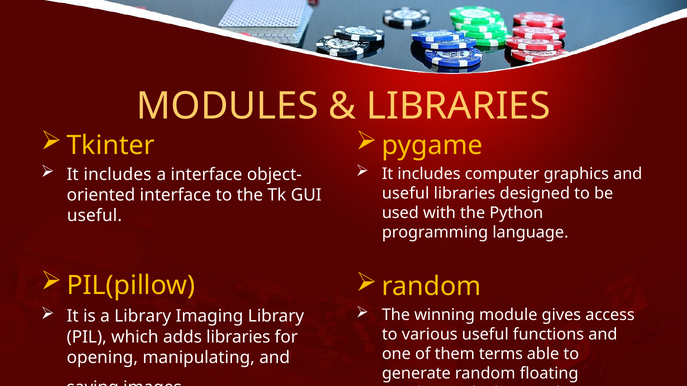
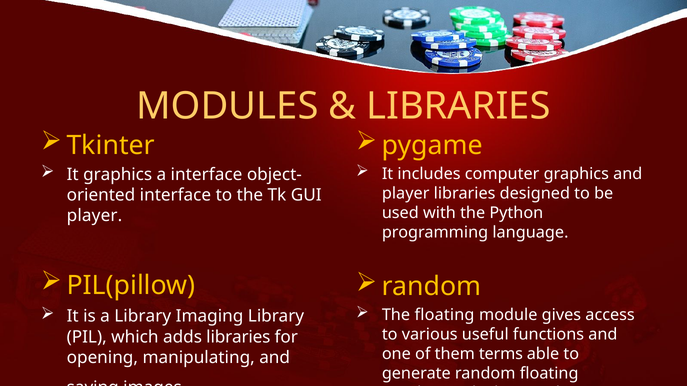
includes at (118, 175): includes -> graphics
useful at (406, 193): useful -> player
useful at (94, 216): useful -> player
The winning: winning -> floating
